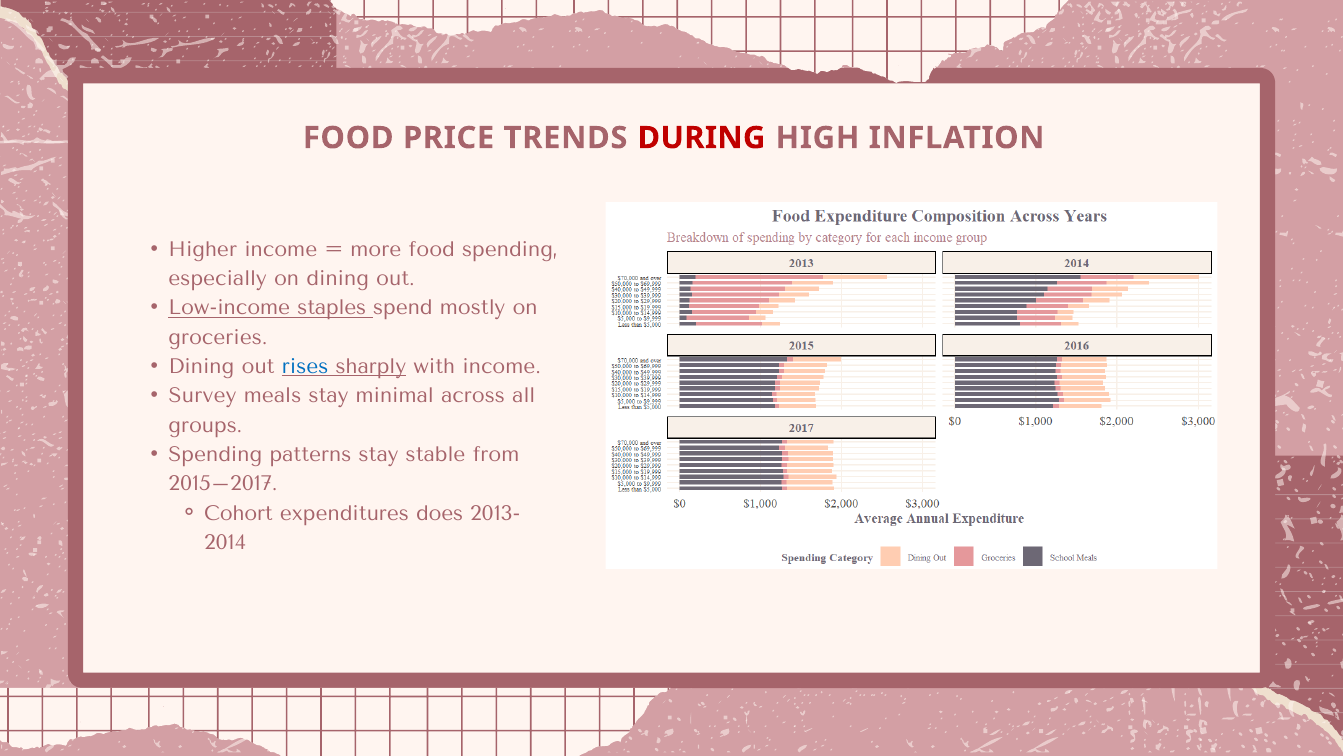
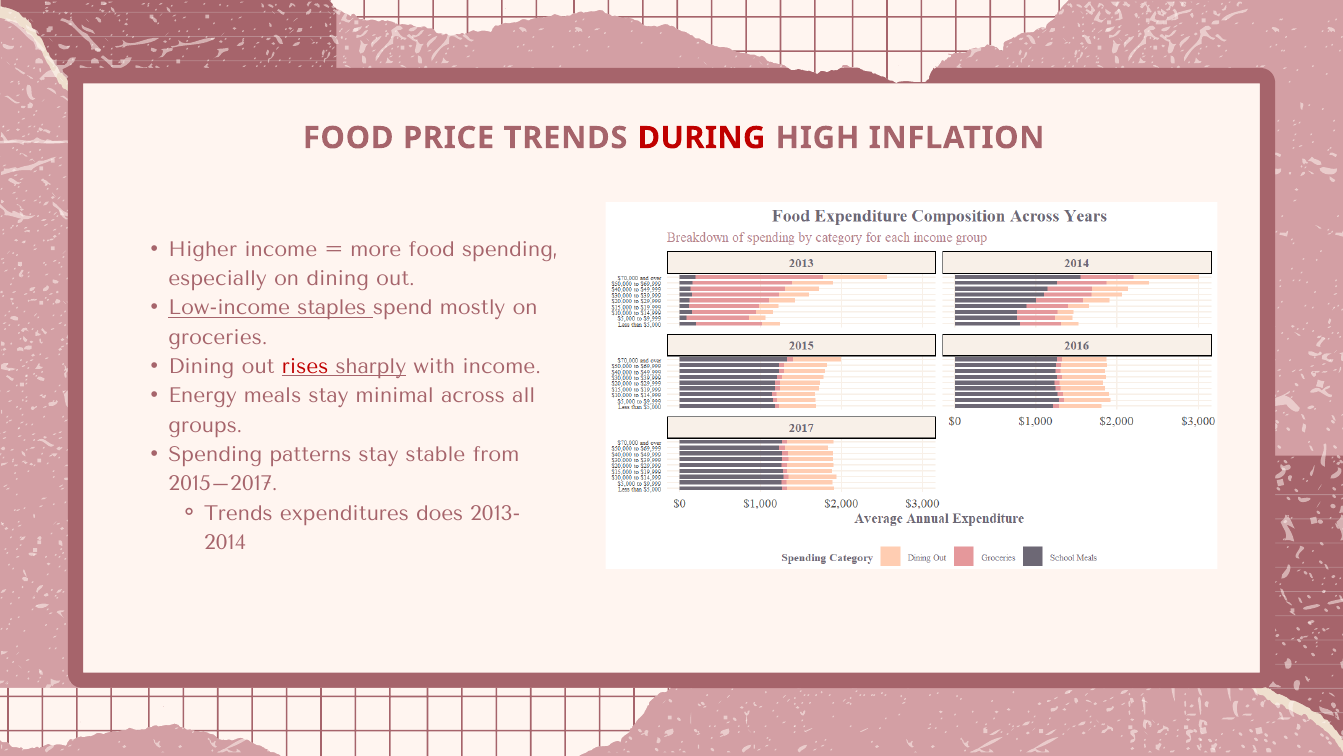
rises colour: blue -> red
Survey: Survey -> Energy
Cohort at (238, 513): Cohort -> Trends
